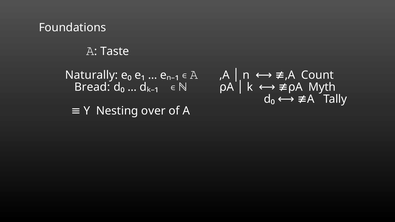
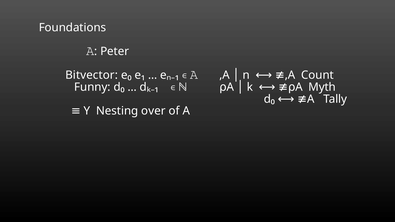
Taste: Taste -> Peter
Naturally: Naturally -> Bitvector
Bread: Bread -> Funny
